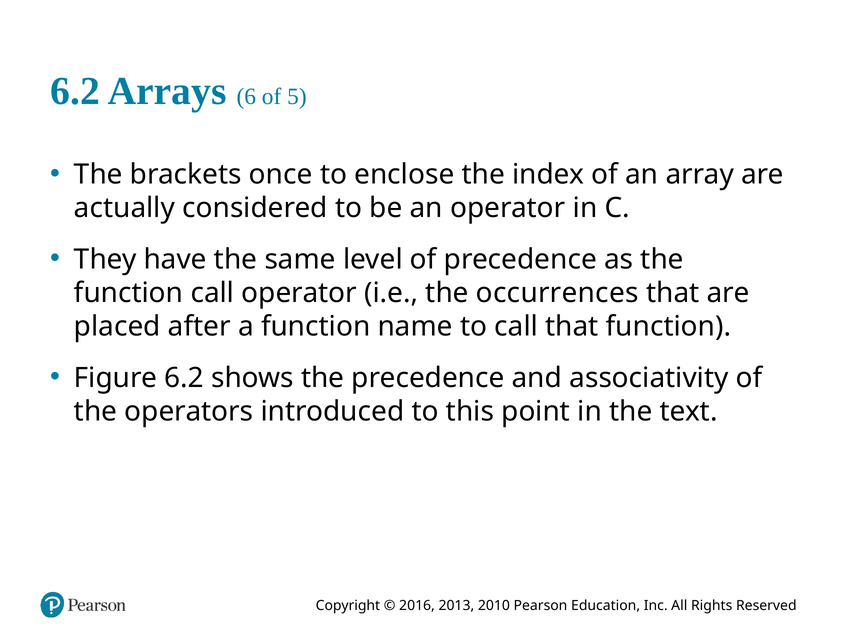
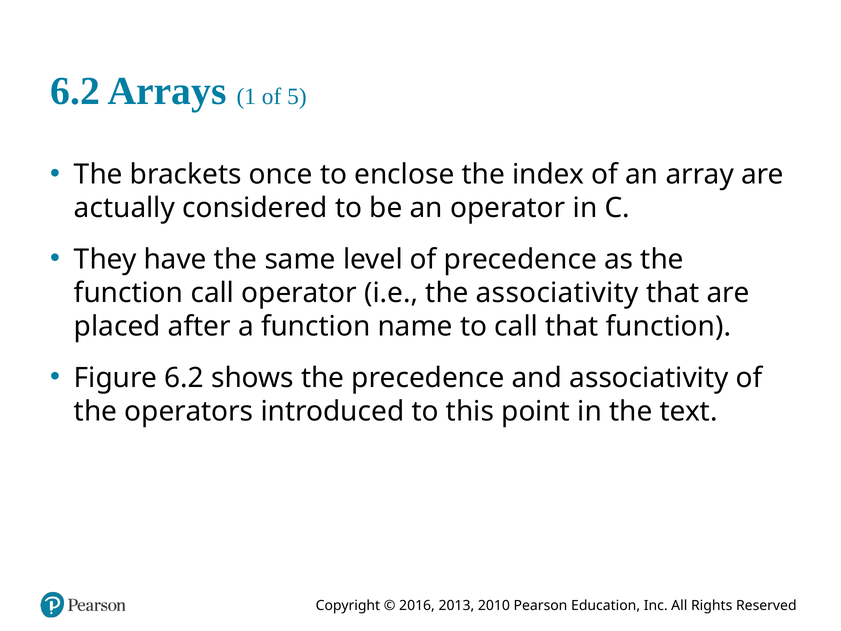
6: 6 -> 1
the occurrences: occurrences -> associativity
